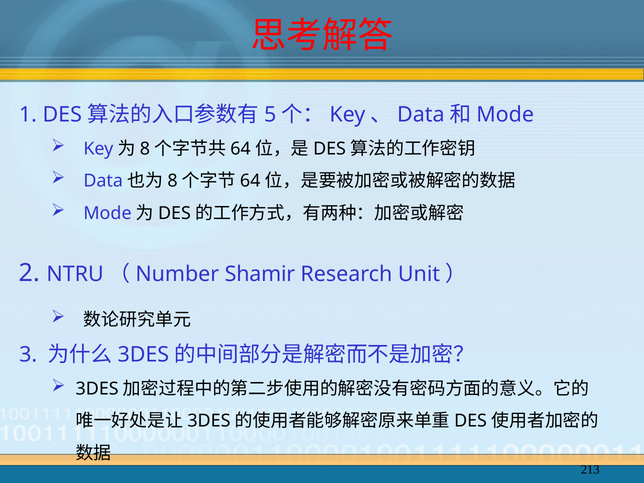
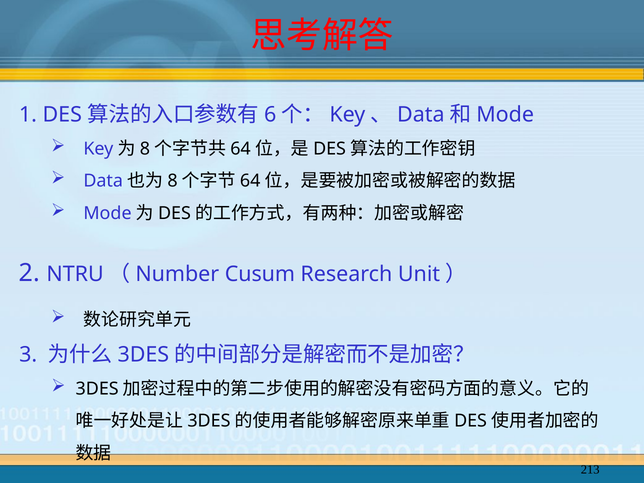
5: 5 -> 6
Shamir: Shamir -> Cusum
